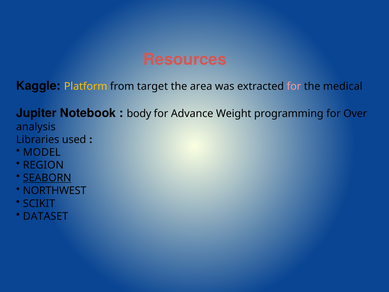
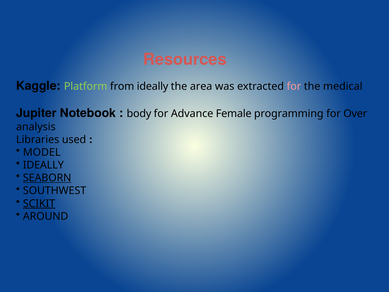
Platform colour: yellow -> light green
from target: target -> ideally
Weight: Weight -> Female
REGION at (43, 165): REGION -> IDEALLY
NORTHWEST: NORTHWEST -> SOUTHWEST
SCIKIT underline: none -> present
DATASET: DATASET -> AROUND
